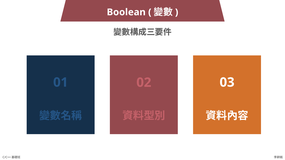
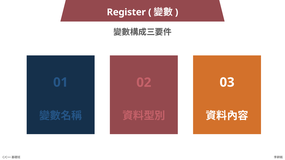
Boolean: Boolean -> Register
